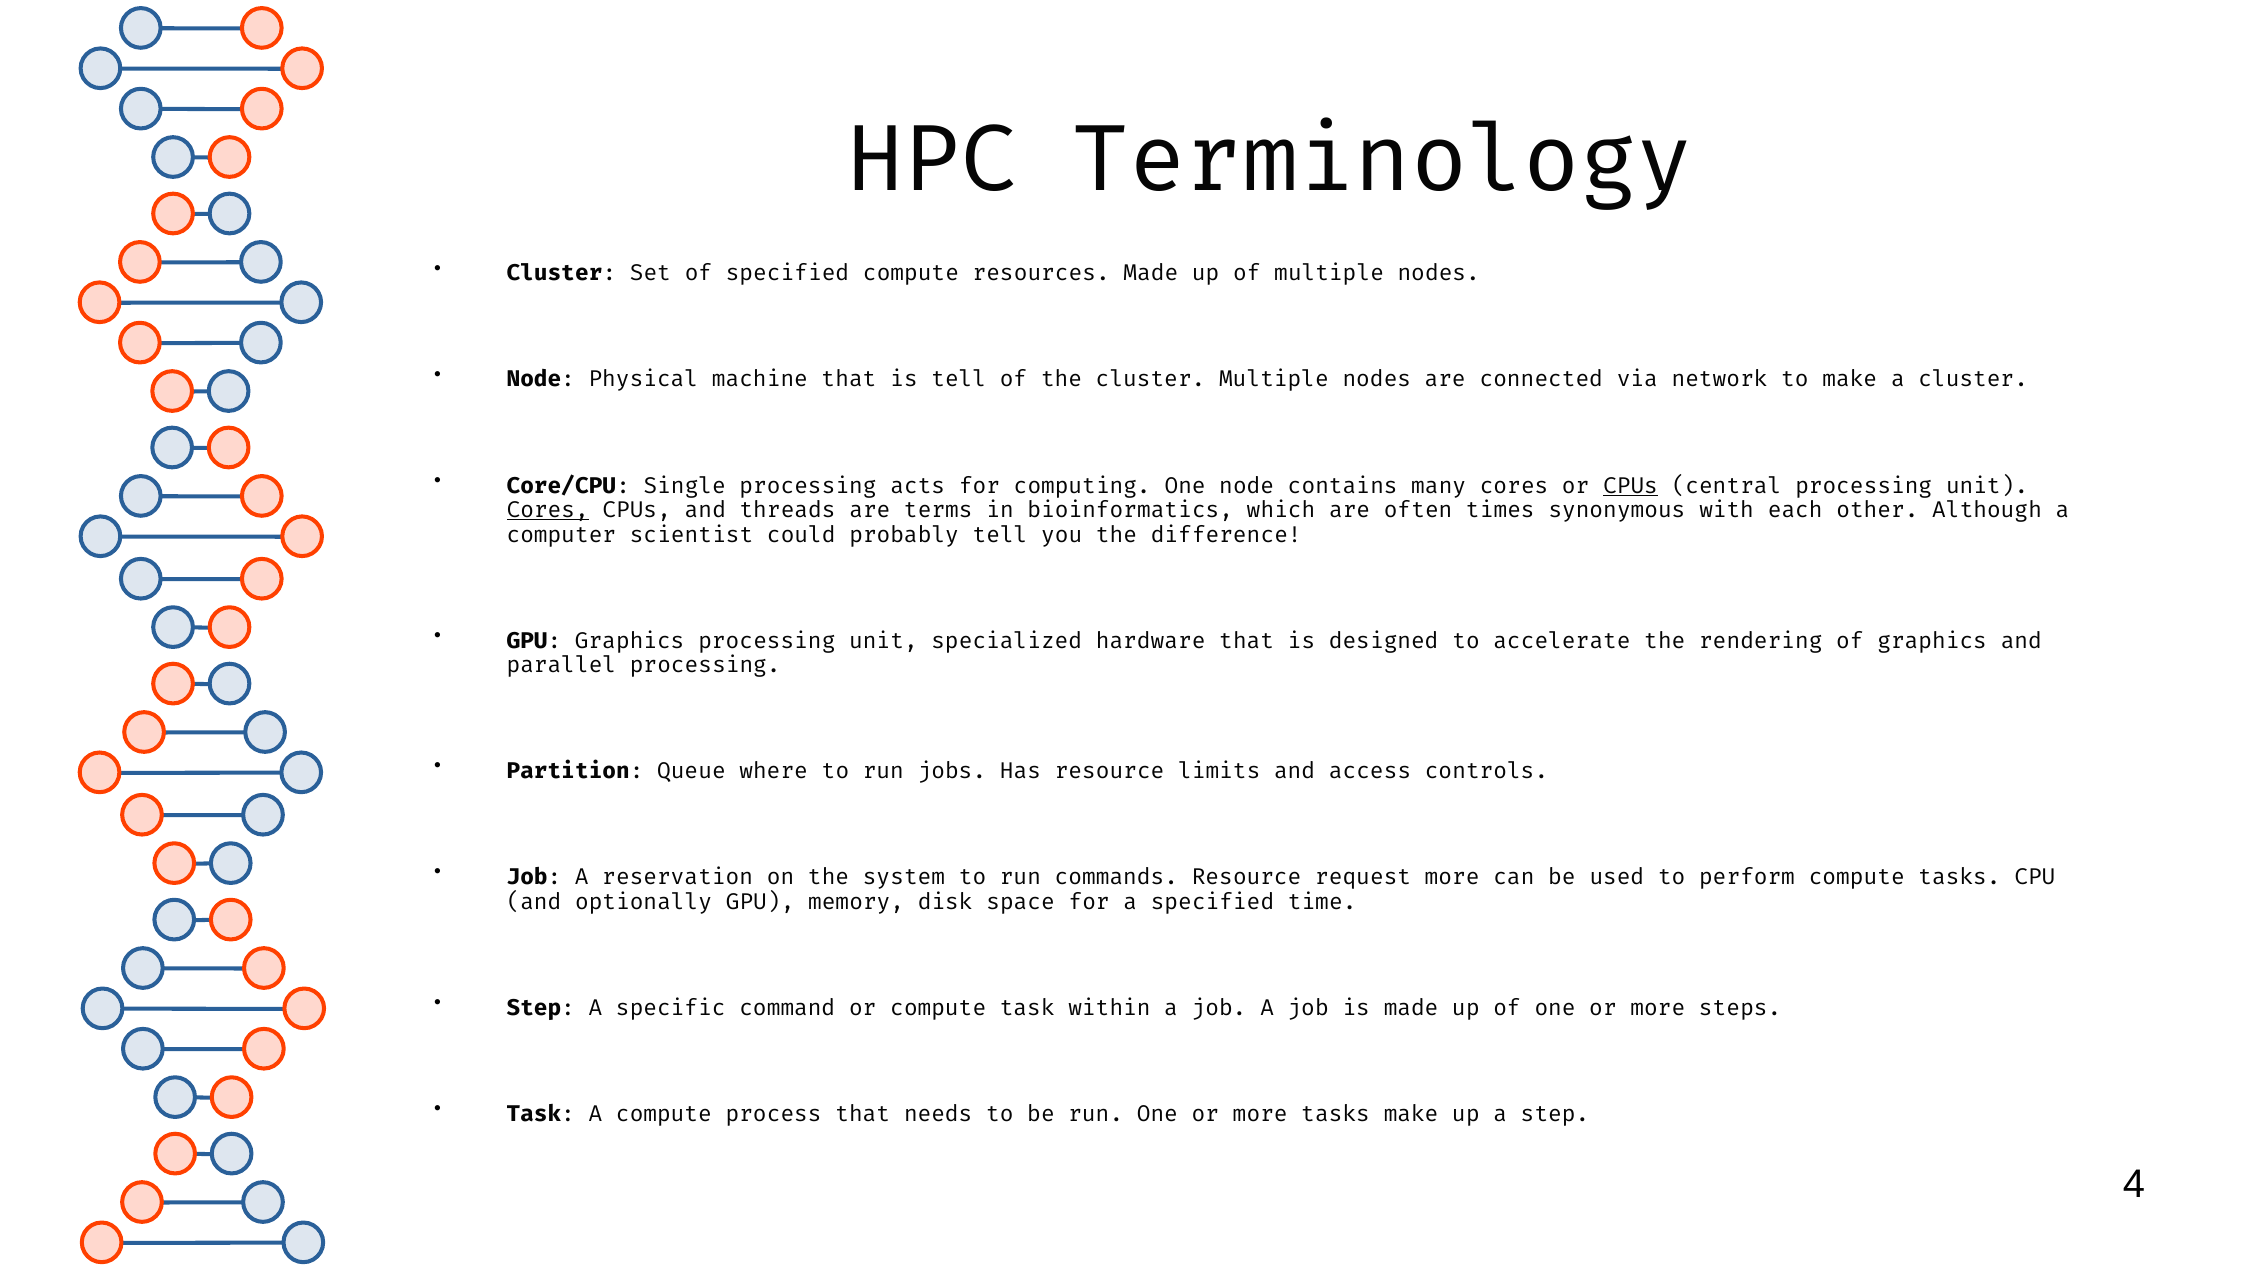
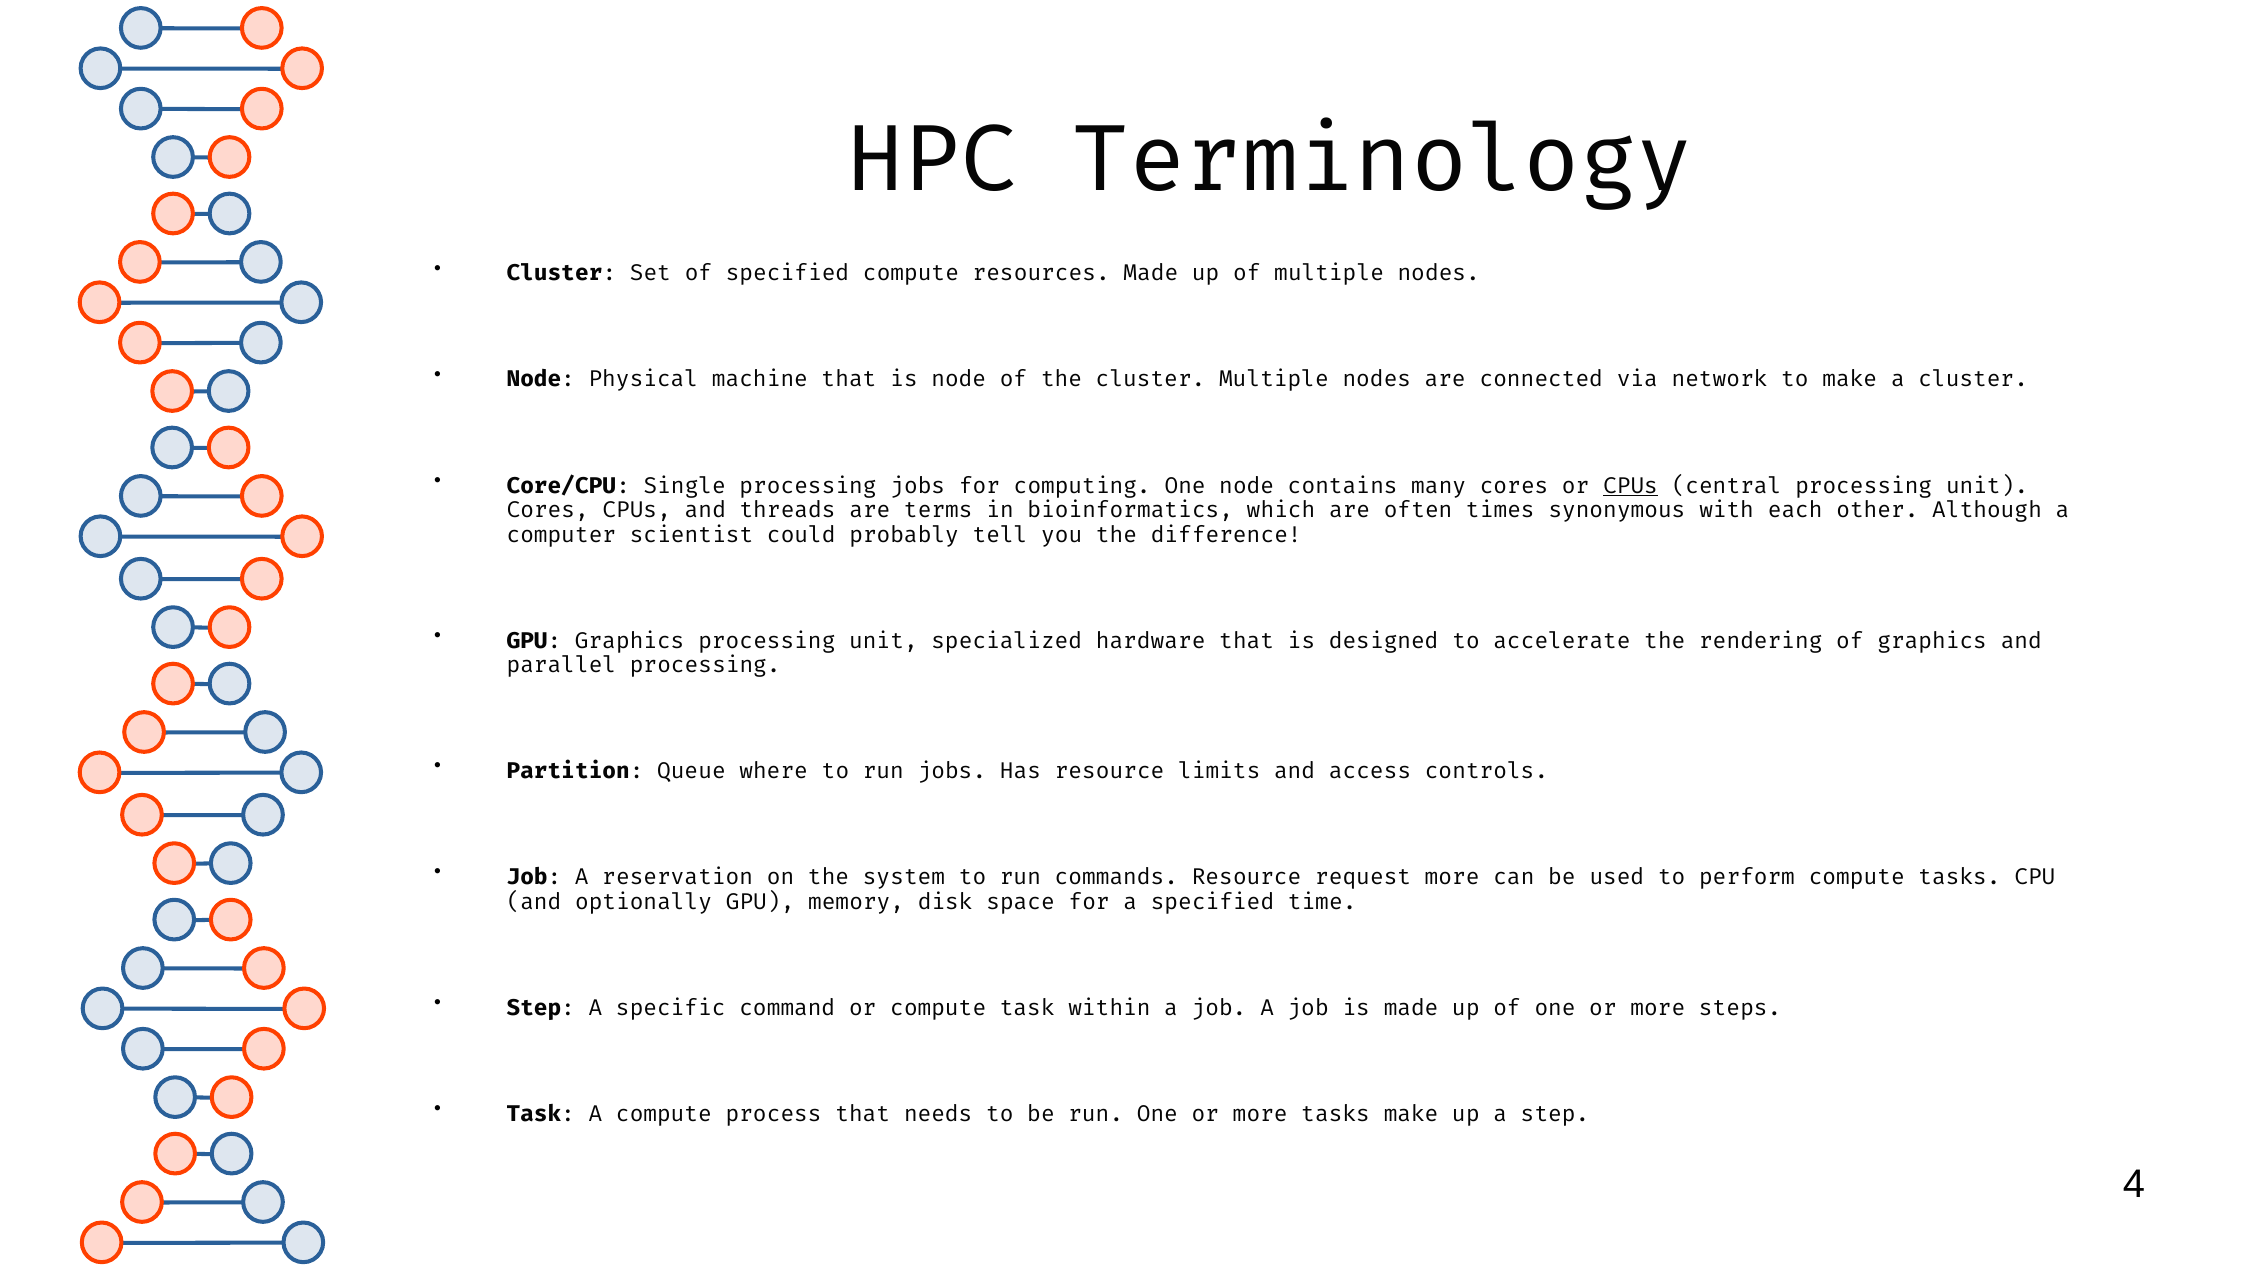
is tell: tell -> node
processing acts: acts -> jobs
Cores at (548, 510) underline: present -> none
